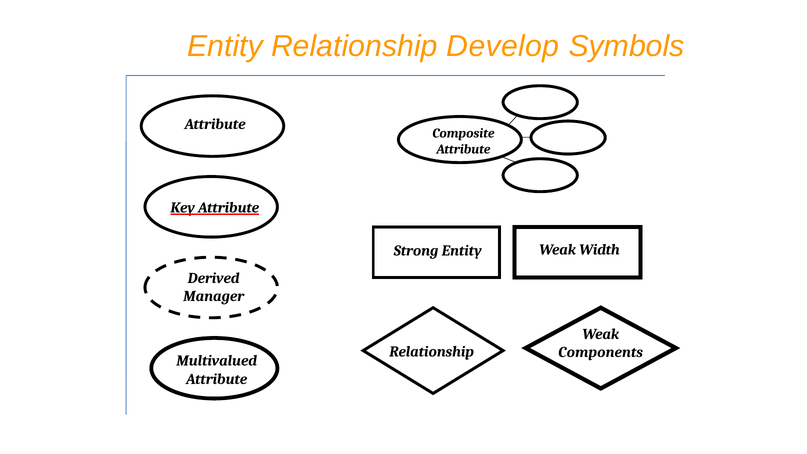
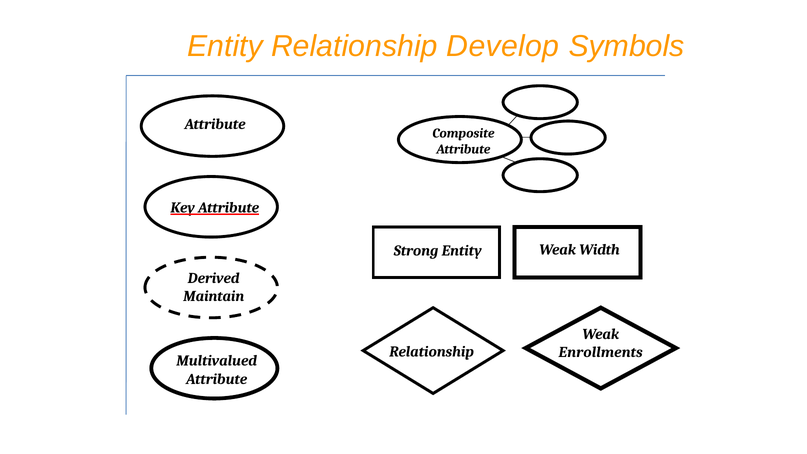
Manager: Manager -> Maintain
Components: Components -> Enrollments
